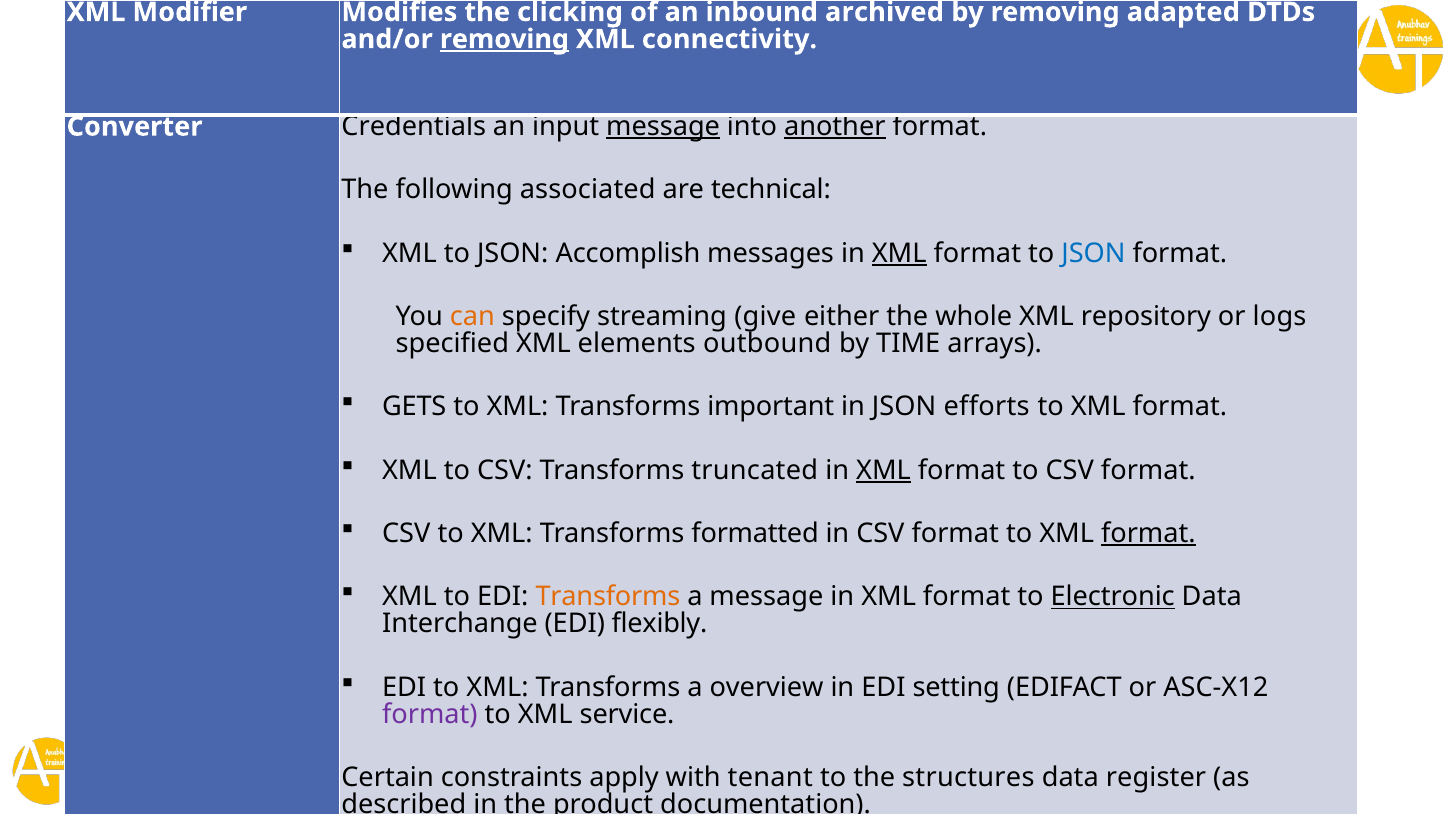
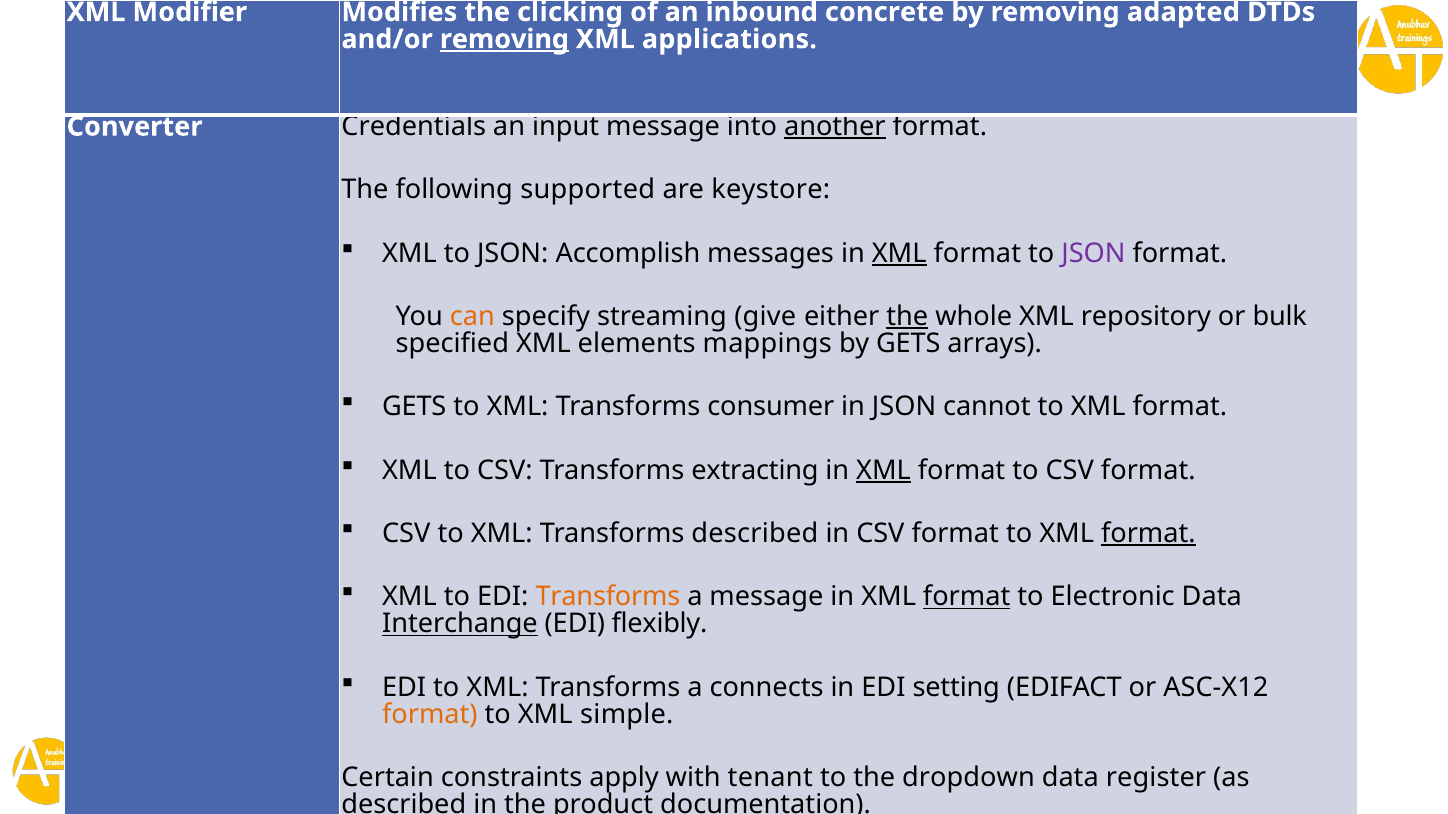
archived: archived -> concrete
connectivity: connectivity -> applications
message at (663, 127) underline: present -> none
associated: associated -> supported
technical: technical -> keystore
JSON at (1093, 253) colour: blue -> purple
the at (907, 317) underline: none -> present
logs: logs -> bulk
outbound: outbound -> mappings
by TIME: TIME -> GETS
important: important -> consumer
efforts: efforts -> cannot
truncated: truncated -> extracting
Transforms formatted: formatted -> described
format at (967, 597) underline: none -> present
Electronic underline: present -> none
Interchange underline: none -> present
overview: overview -> connects
format at (430, 715) colour: purple -> orange
service: service -> simple
structures: structures -> dropdown
